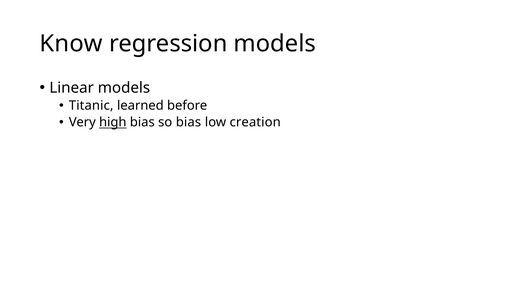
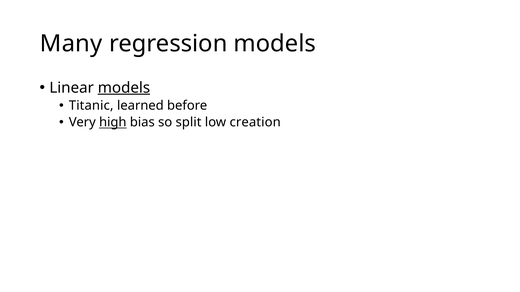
Know: Know -> Many
models at (124, 88) underline: none -> present
so bias: bias -> split
